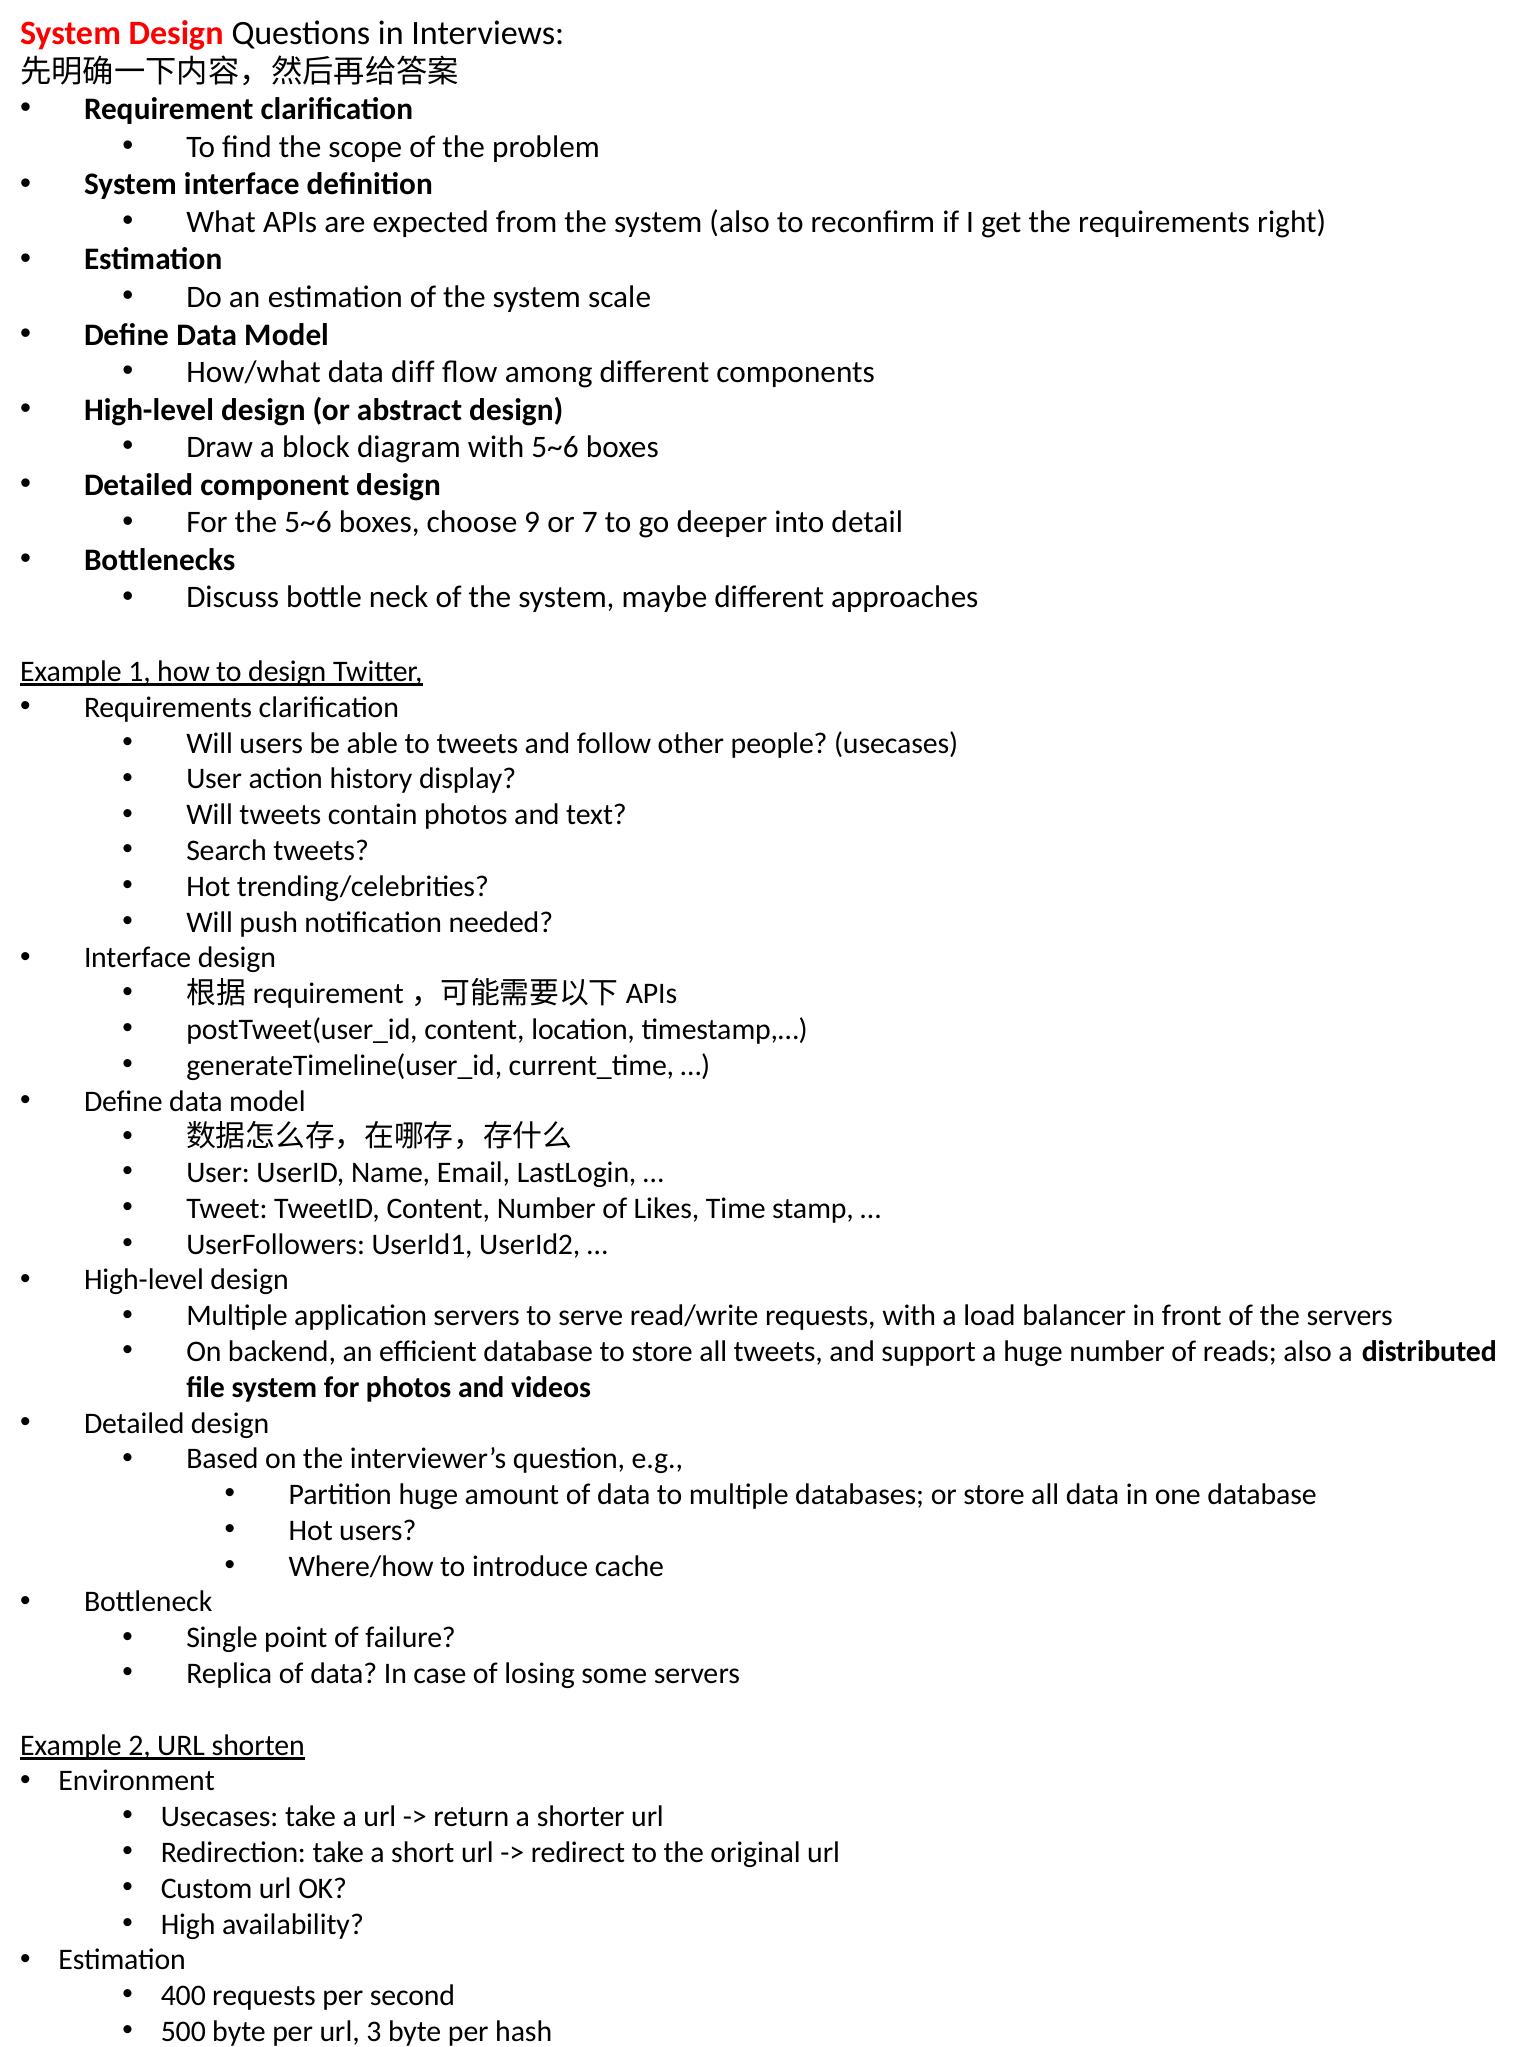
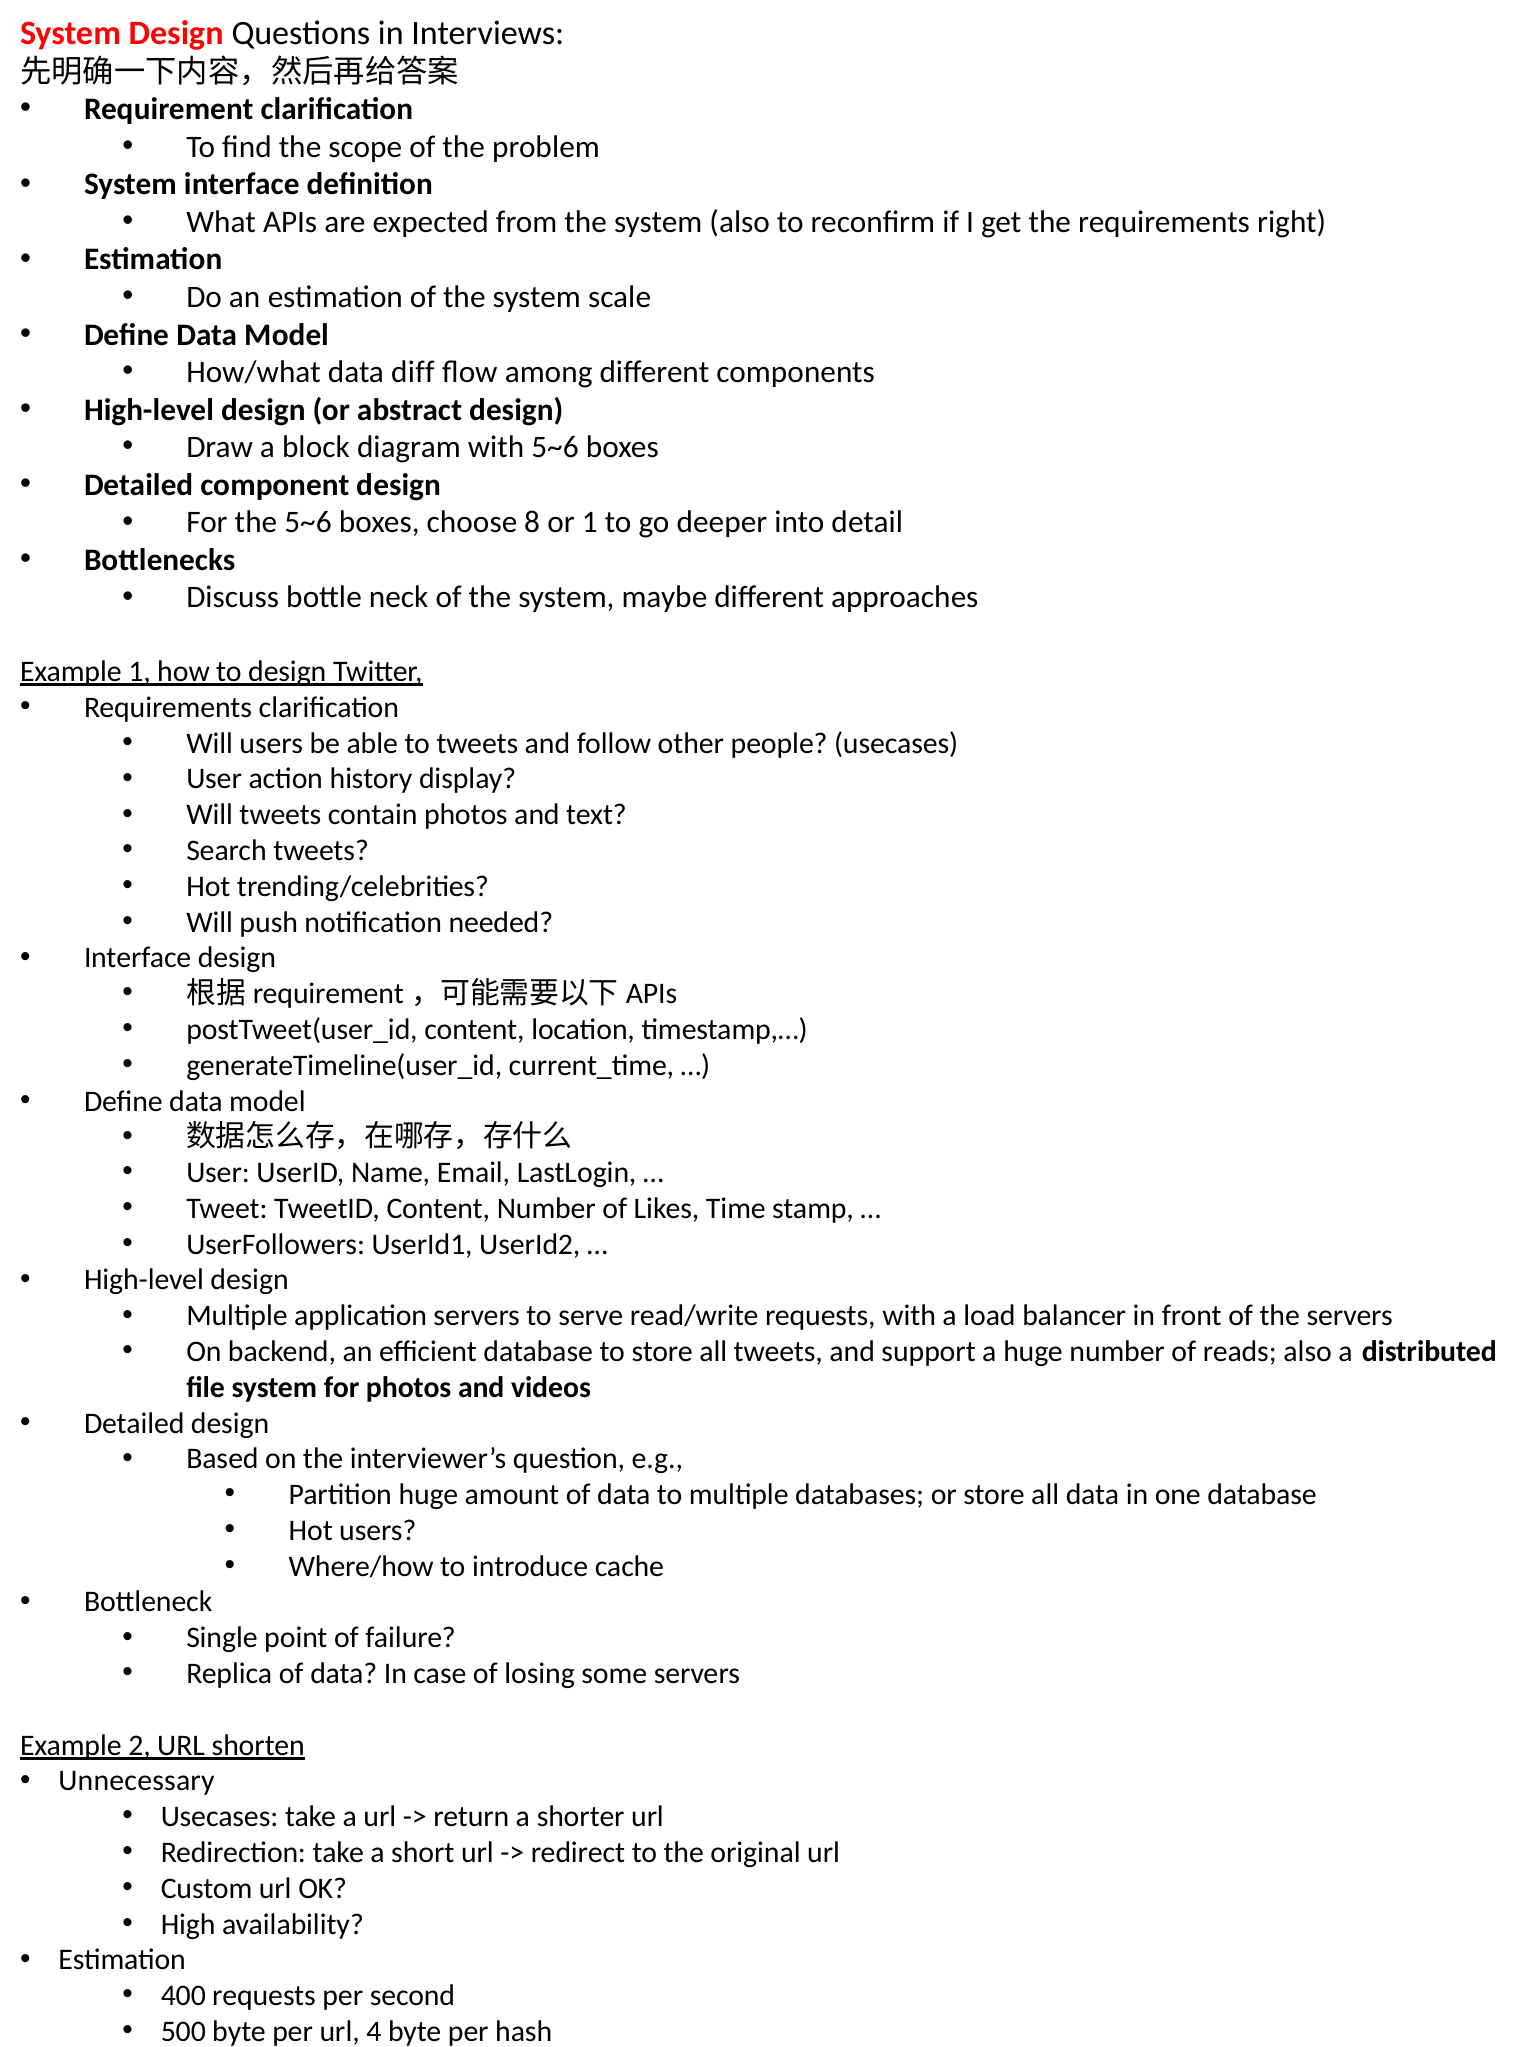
9: 9 -> 8
or 7: 7 -> 1
Environment: Environment -> Unnecessary
3: 3 -> 4
